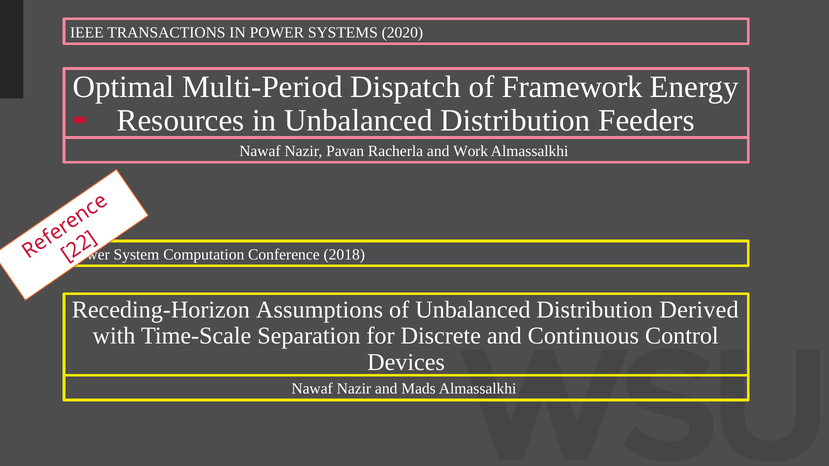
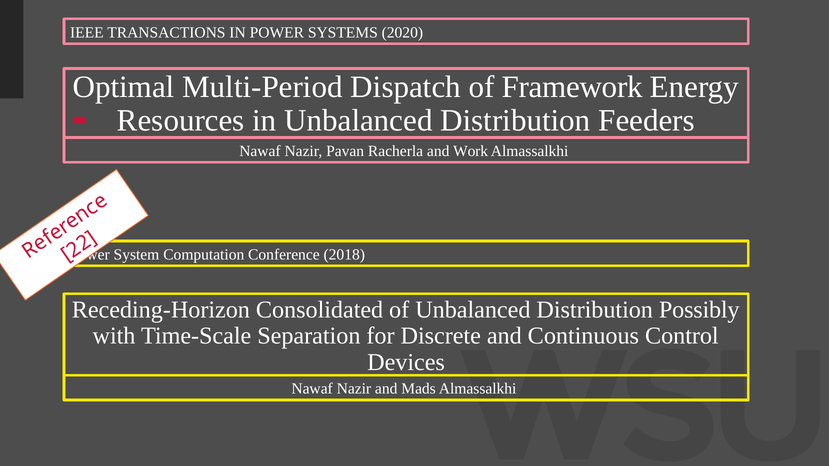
Assumptions: Assumptions -> Consolidated
Derived: Derived -> Possibly
